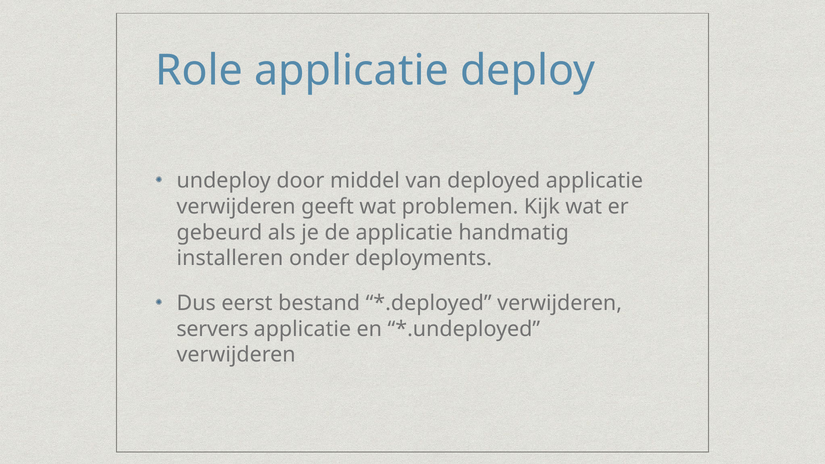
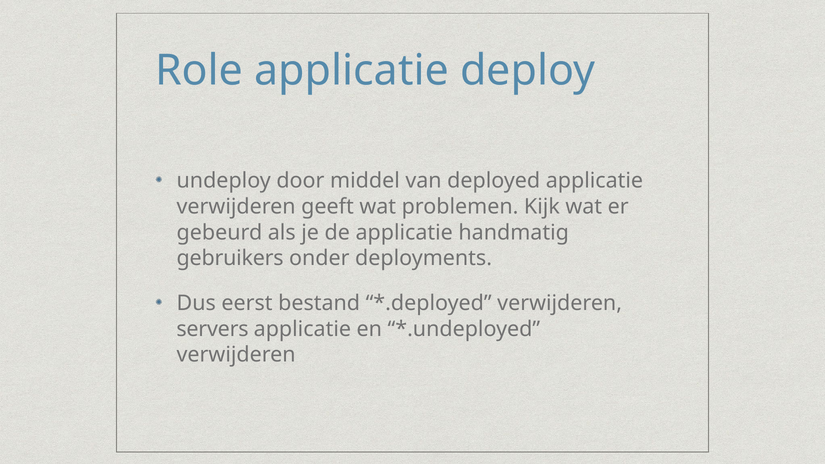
installeren: installeren -> gebruikers
